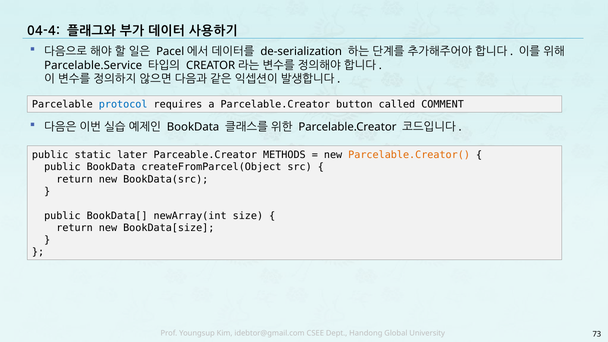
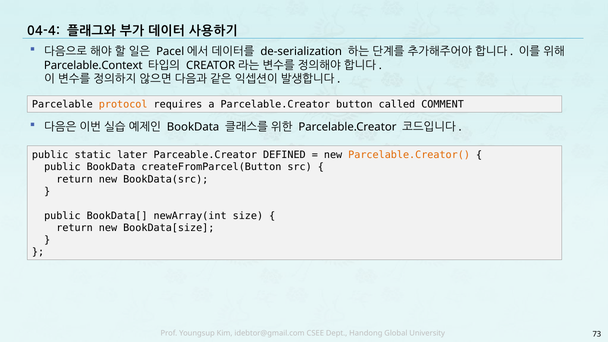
Parcelable.Service: Parcelable.Service -> Parcelable.Context
protocol colour: blue -> orange
METHODS: METHODS -> DEFINED
createFromParcel(Object: createFromParcel(Object -> createFromParcel(Button
